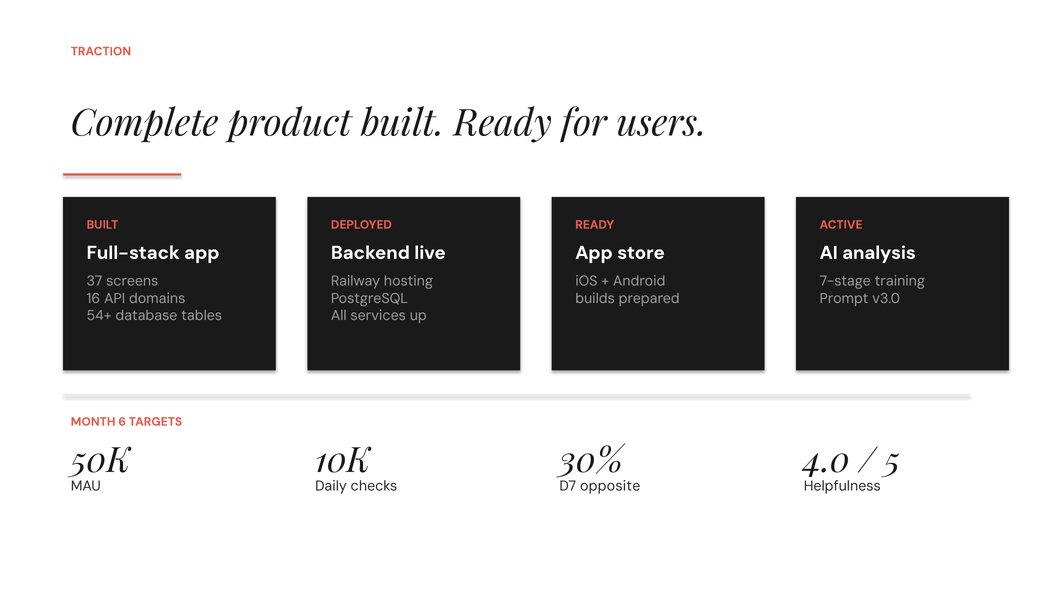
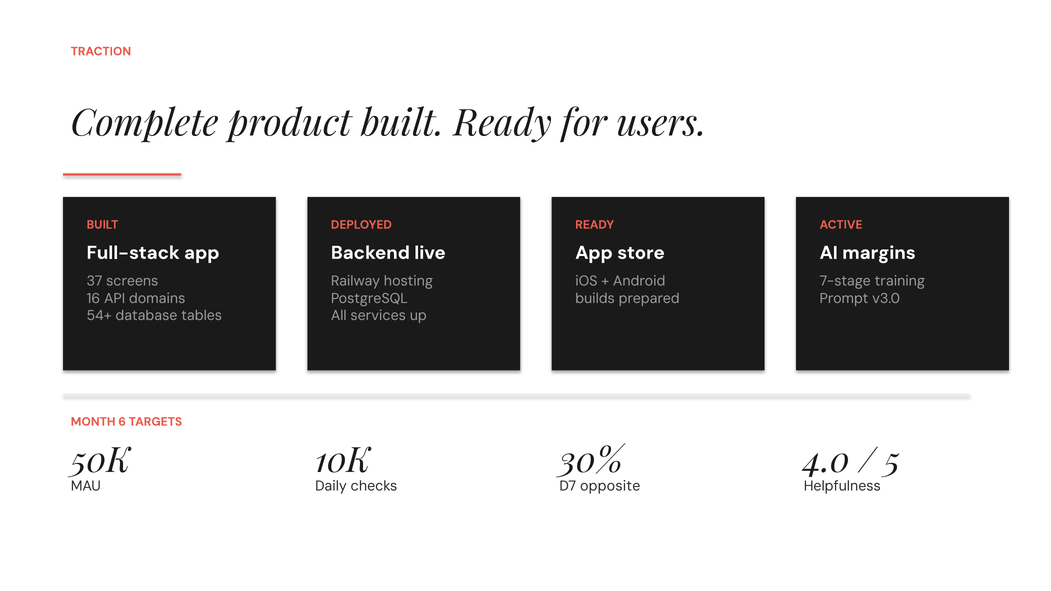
analysis: analysis -> margins
